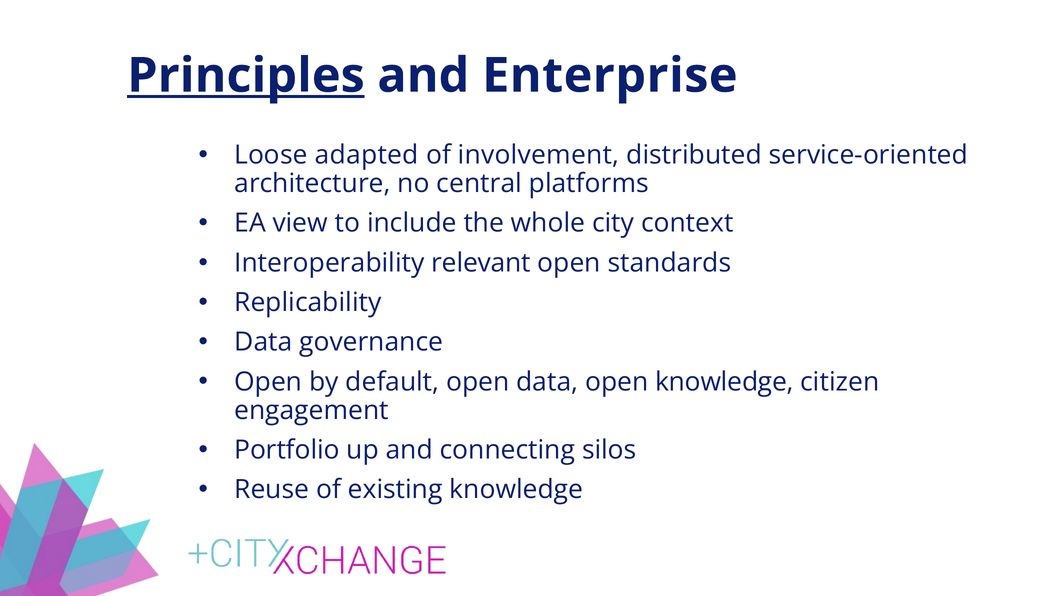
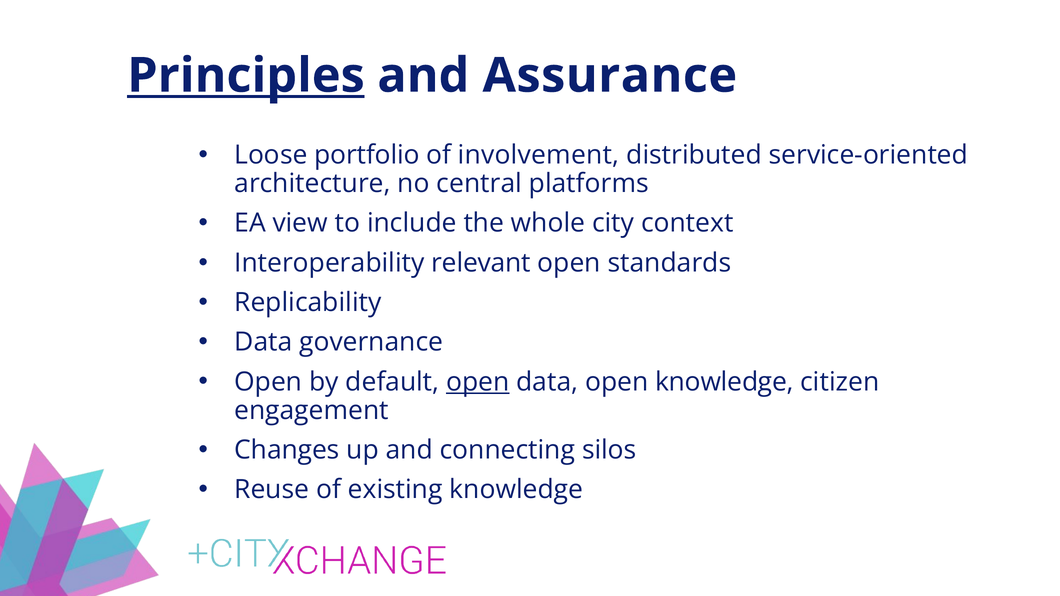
Enterprise: Enterprise -> Assurance
adapted: adapted -> portfolio
open at (478, 382) underline: none -> present
Portfolio: Portfolio -> Changes
